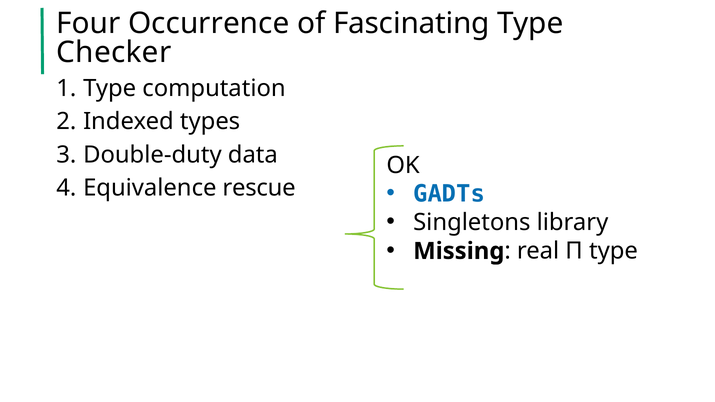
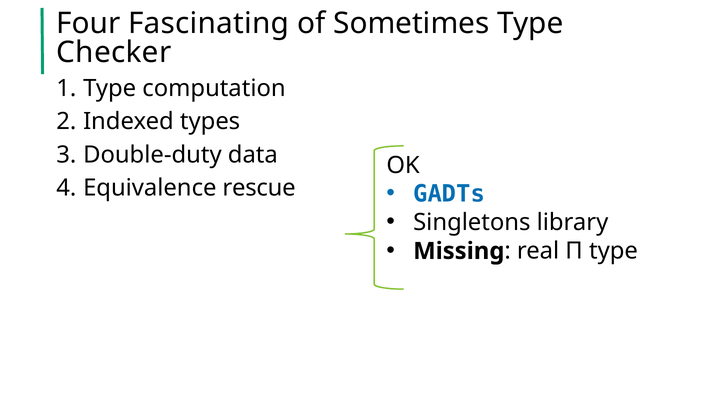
Occurrence: Occurrence -> Fascinating
Fascinating: Fascinating -> Sometimes
